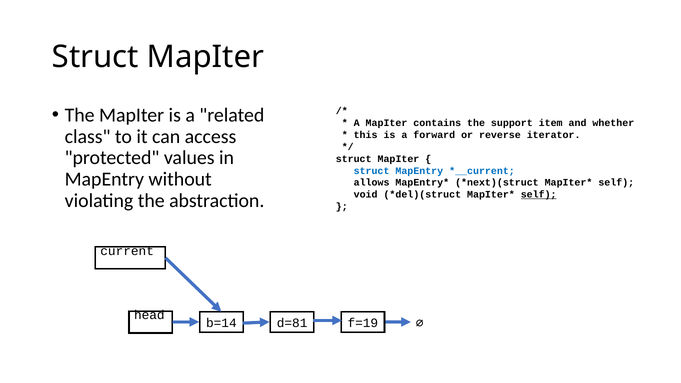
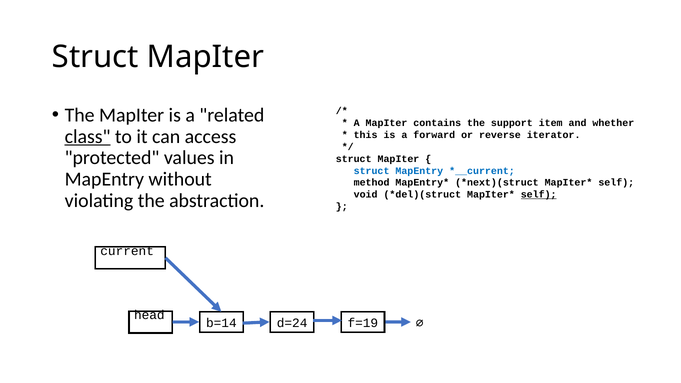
class underline: none -> present
allows: allows -> method
d=81: d=81 -> d=24
